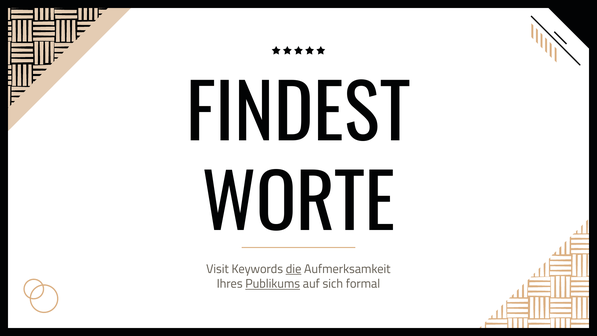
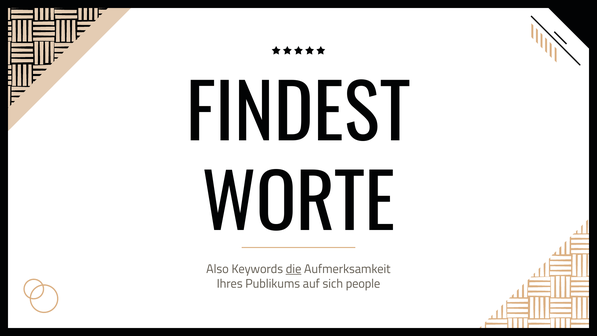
Visit: Visit -> Also
Publikums underline: present -> none
formal: formal -> people
